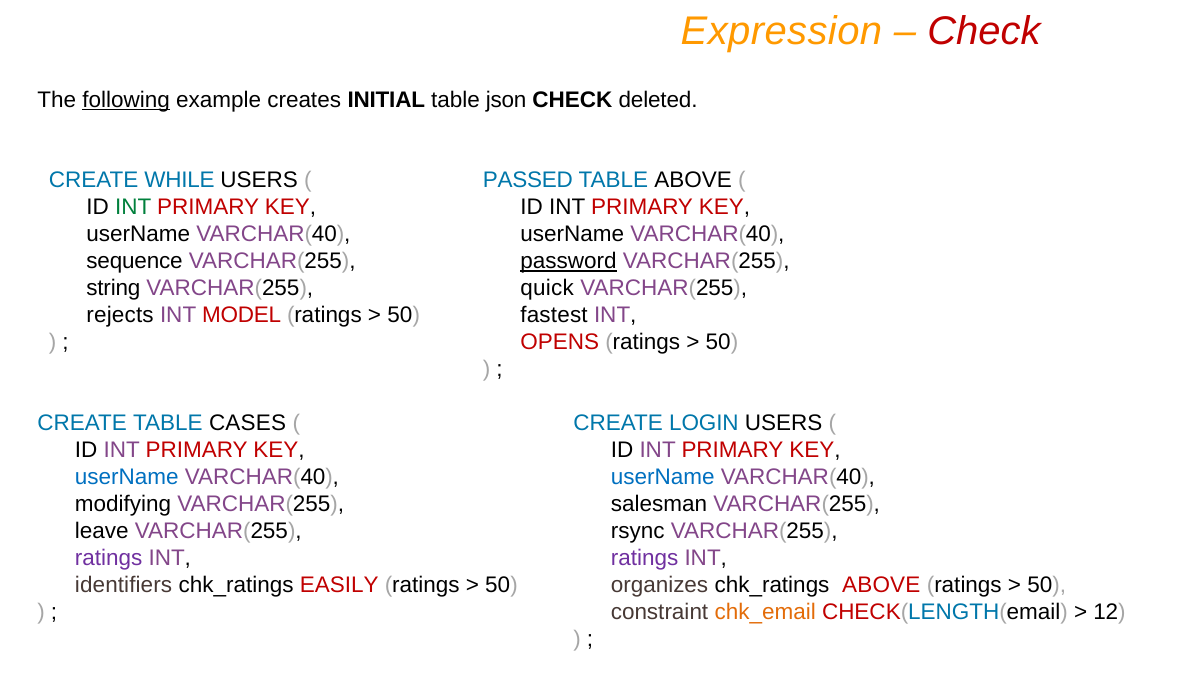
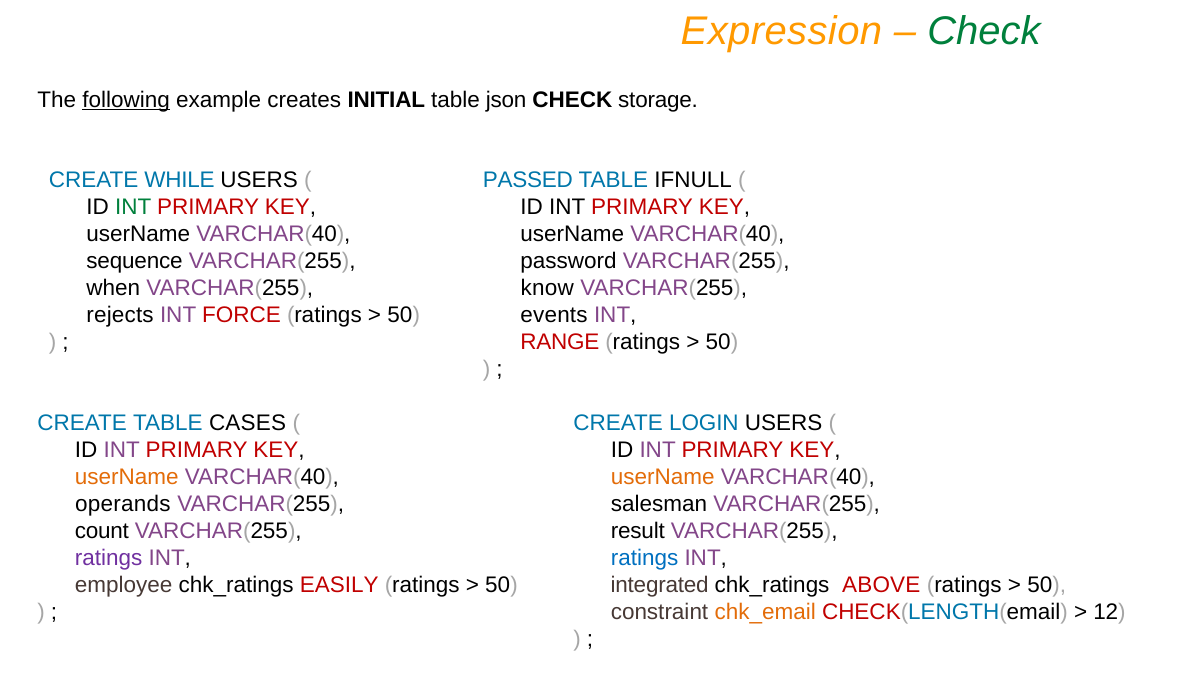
Check at (984, 31) colour: red -> green
deleted: deleted -> storage
TABLE ABOVE: ABOVE -> IFNULL
password underline: present -> none
string: string -> when
quick: quick -> know
MODEL: MODEL -> FORCE
fastest: fastest -> events
OPENS: OPENS -> RANGE
userName at (127, 477) colour: blue -> orange
userName at (663, 477) colour: blue -> orange
modifying: modifying -> operands
leave: leave -> count
rsync: rsync -> result
ratings at (645, 558) colour: purple -> blue
identifiers: identifiers -> employee
organizes: organizes -> integrated
